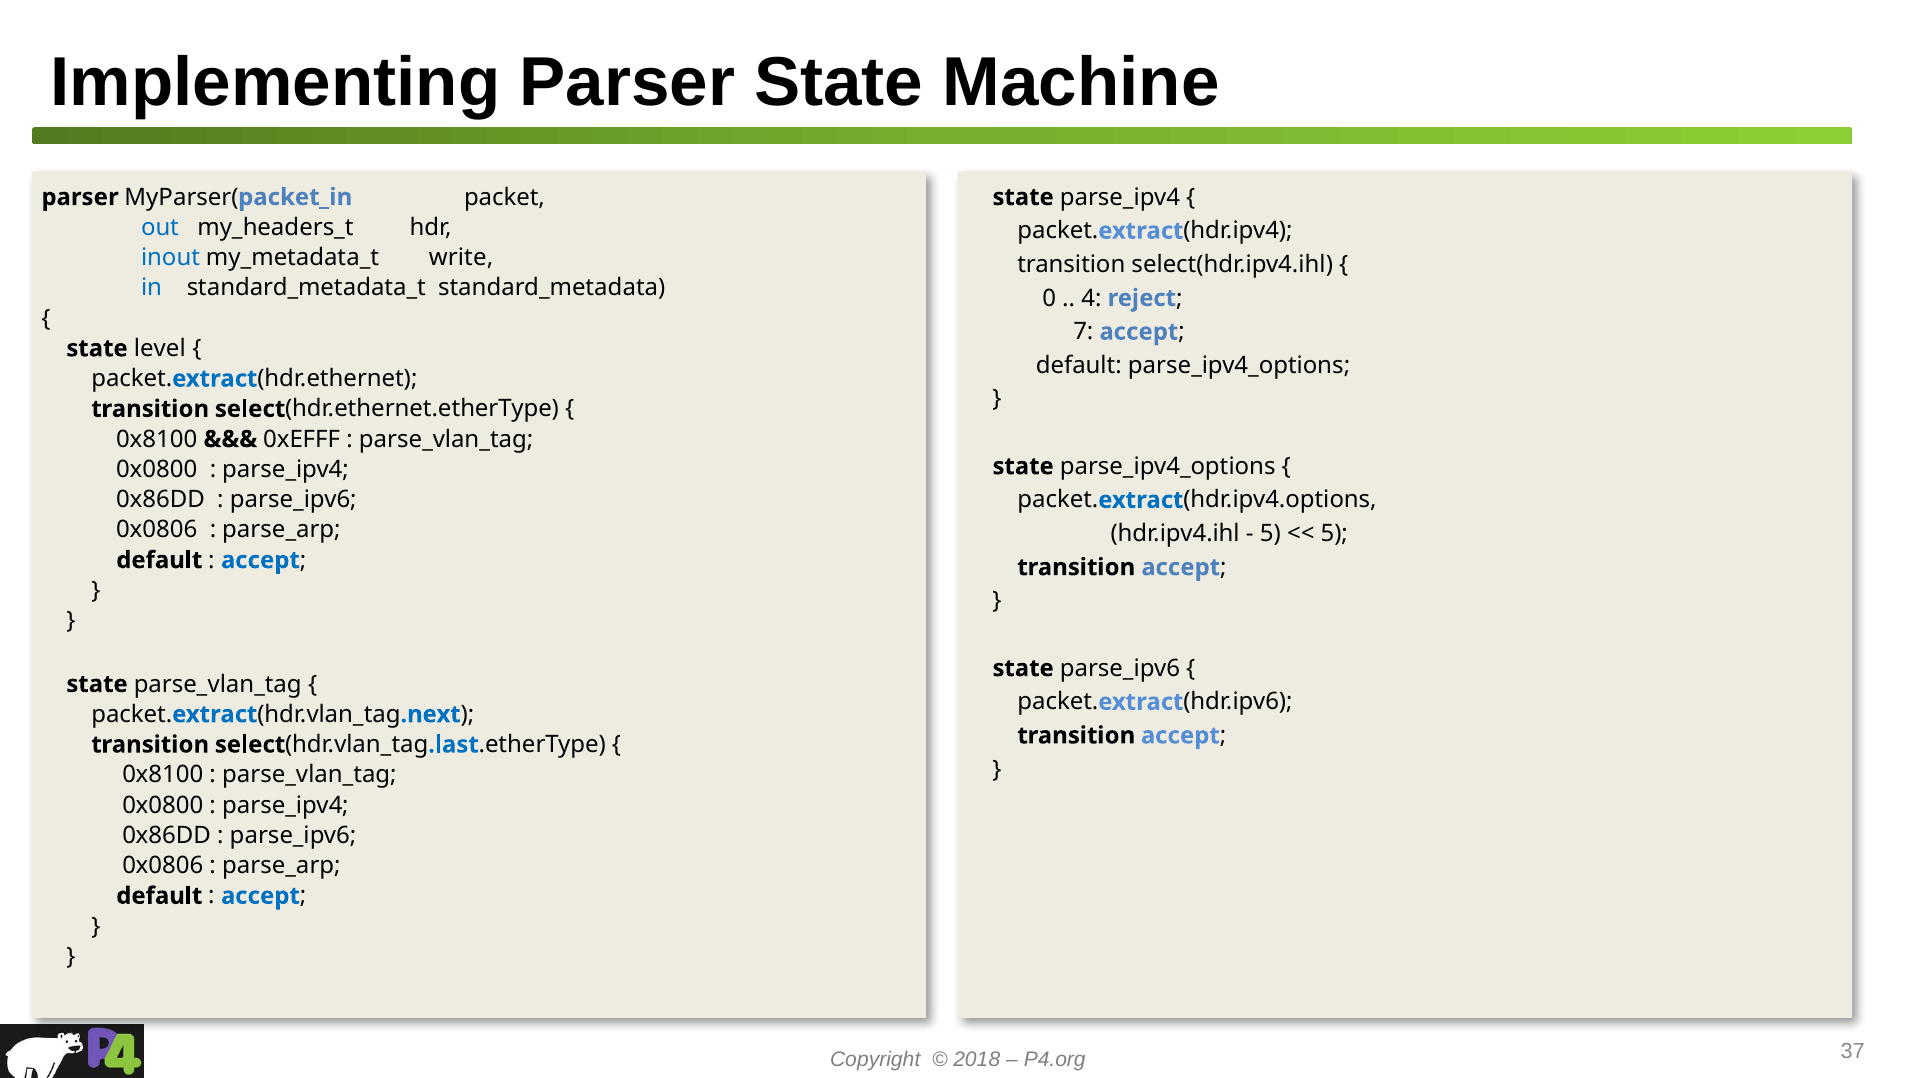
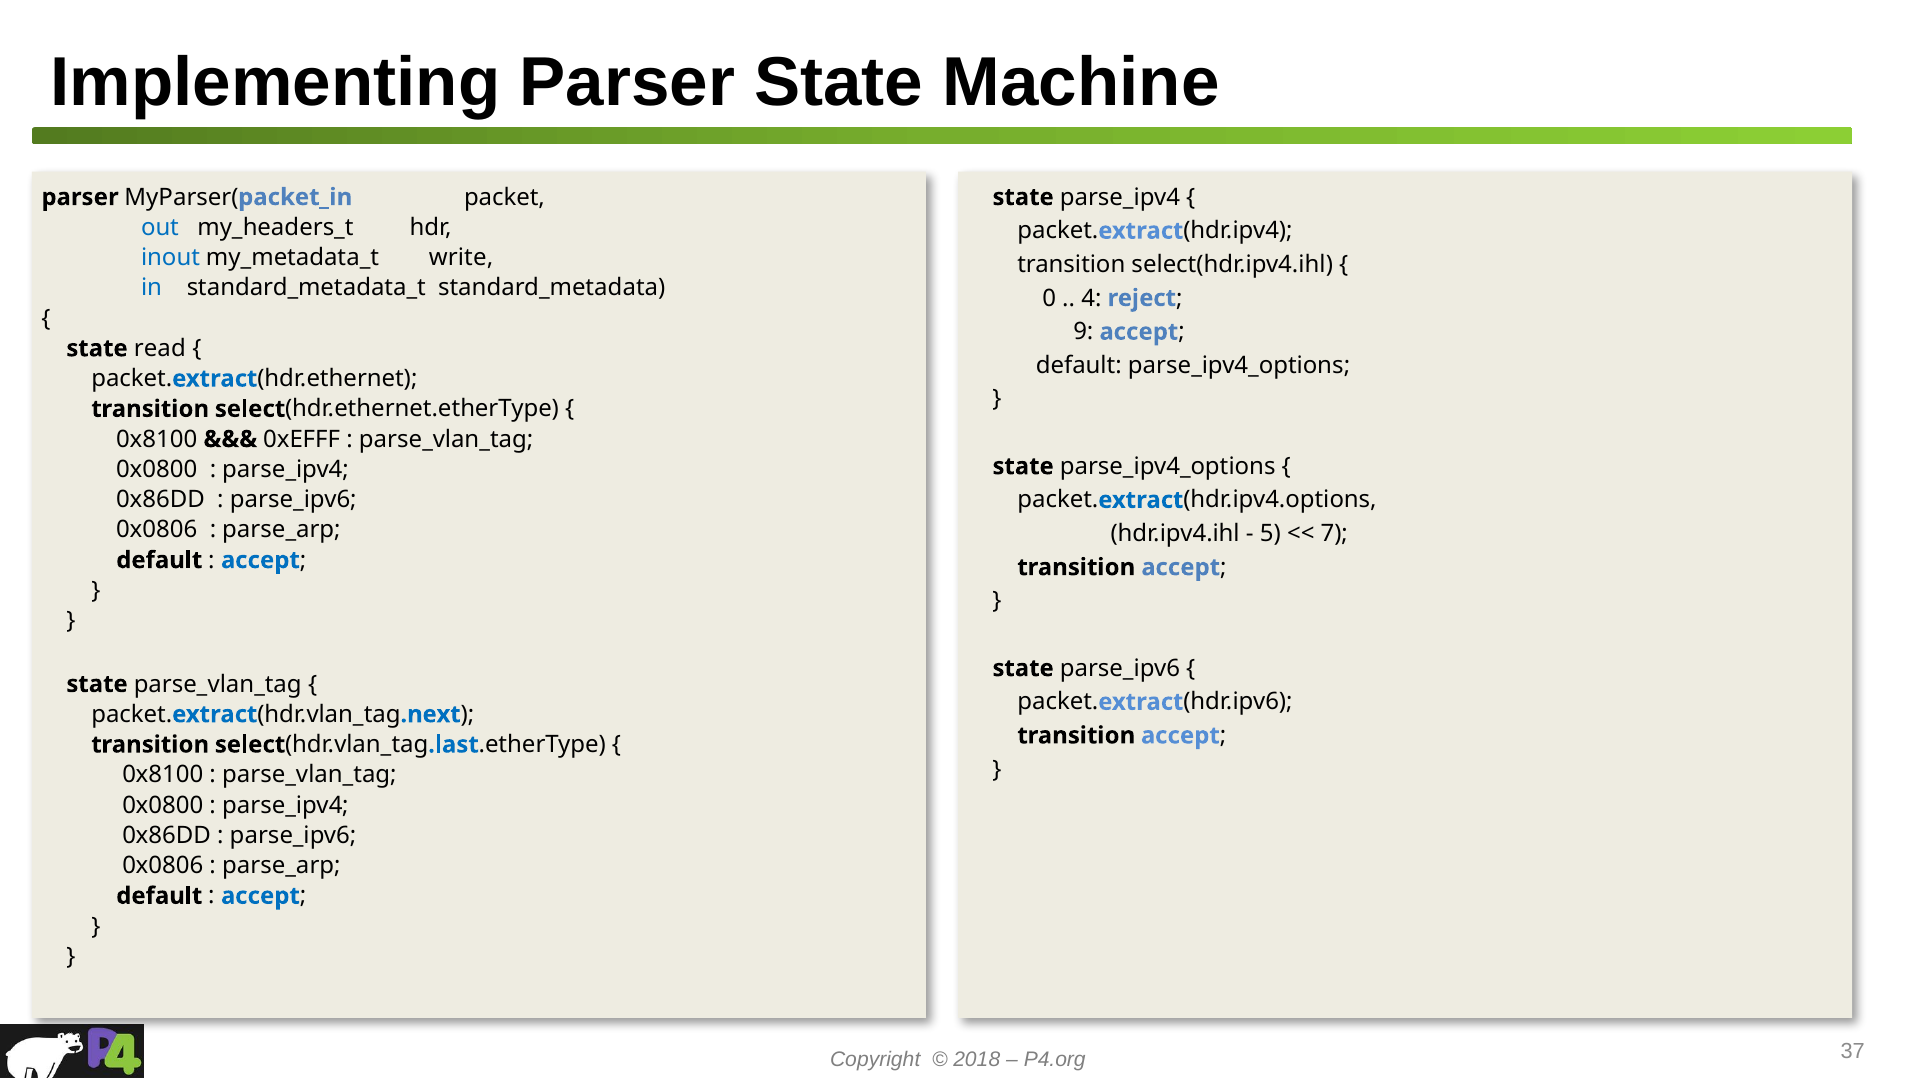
7: 7 -> 9
level: level -> read
5 at (1334, 534): 5 -> 7
